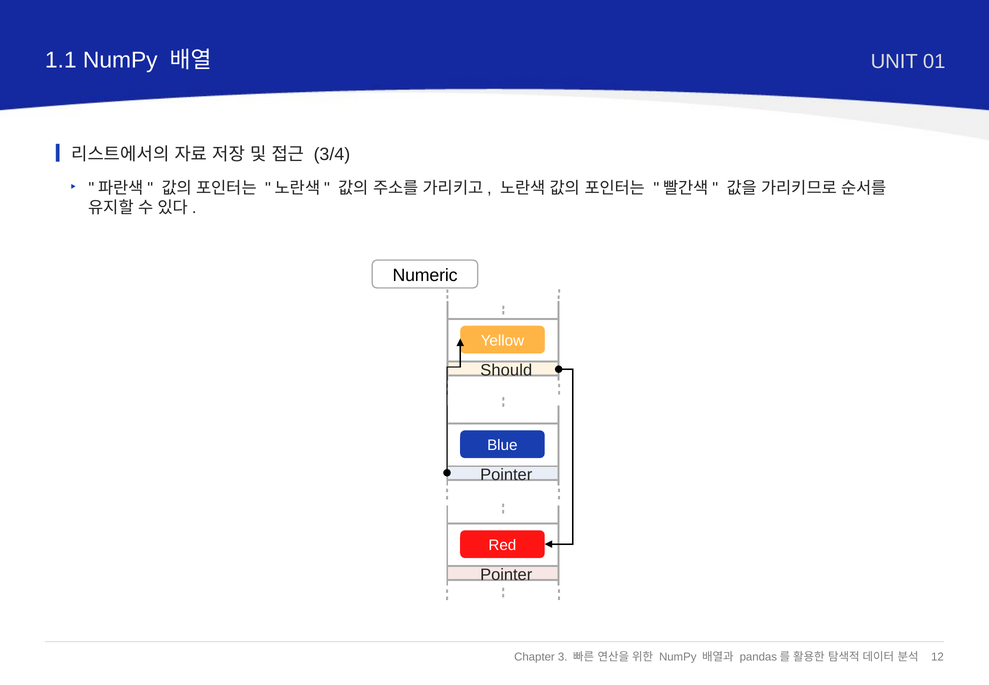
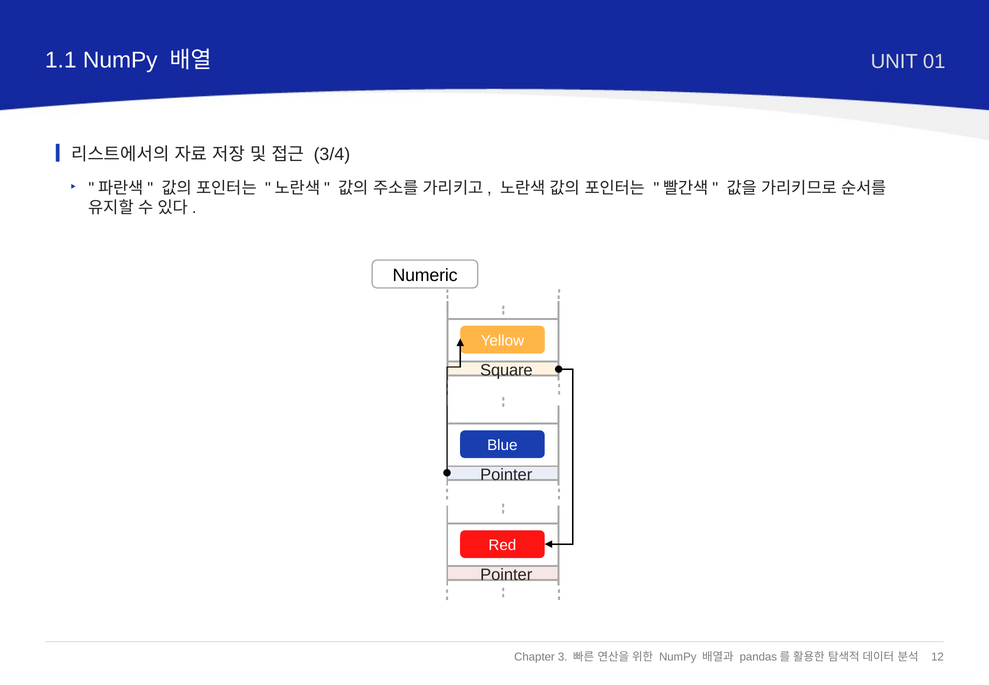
Should: Should -> Square
